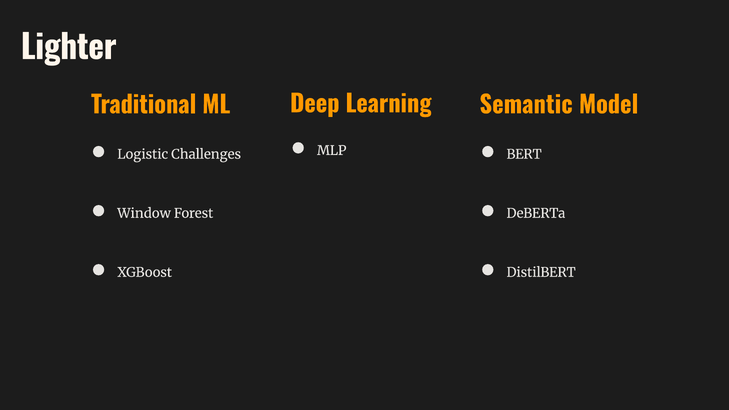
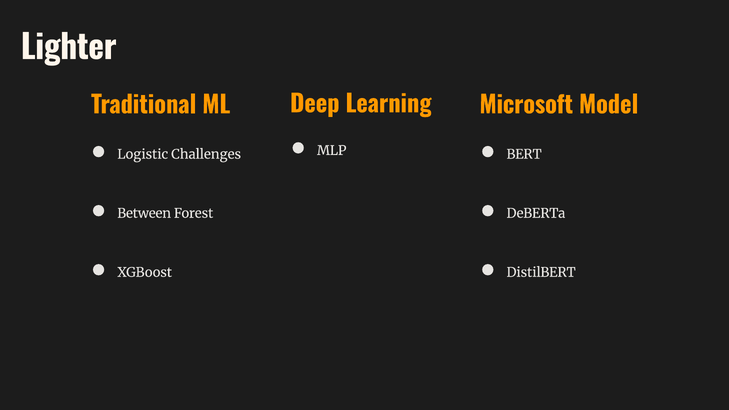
Semantic: Semantic -> Microsoft
Window: Window -> Between
